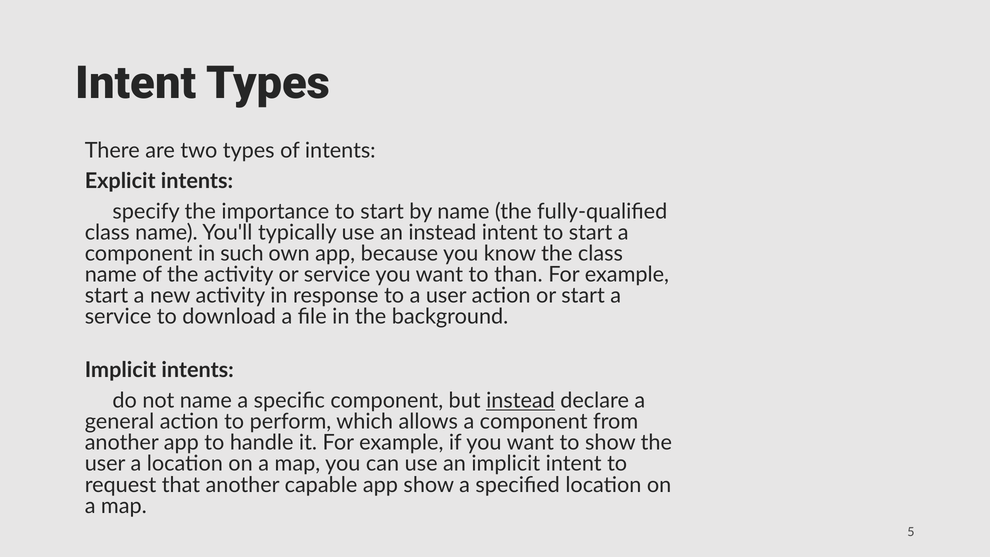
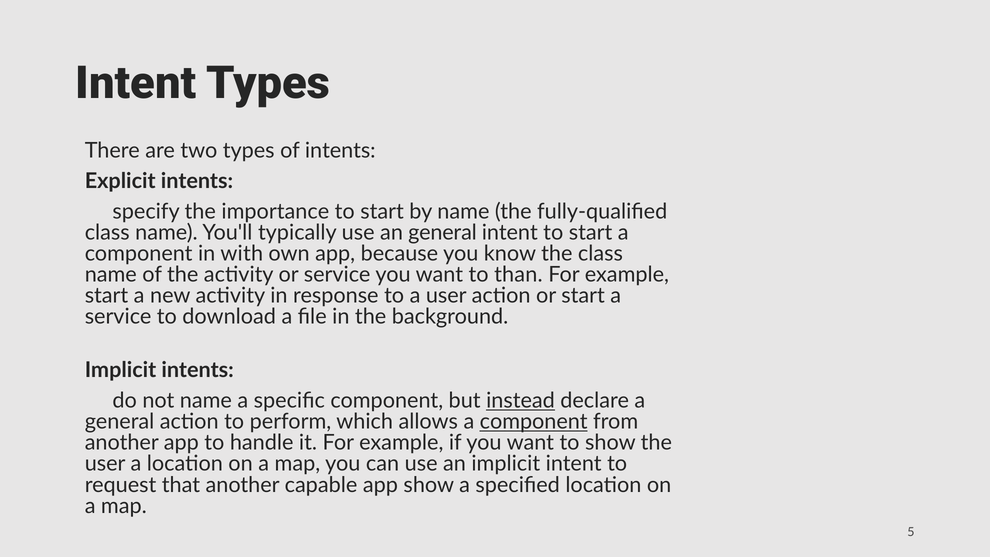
an instead: instead -> general
such: such -> with
component at (534, 422) underline: none -> present
